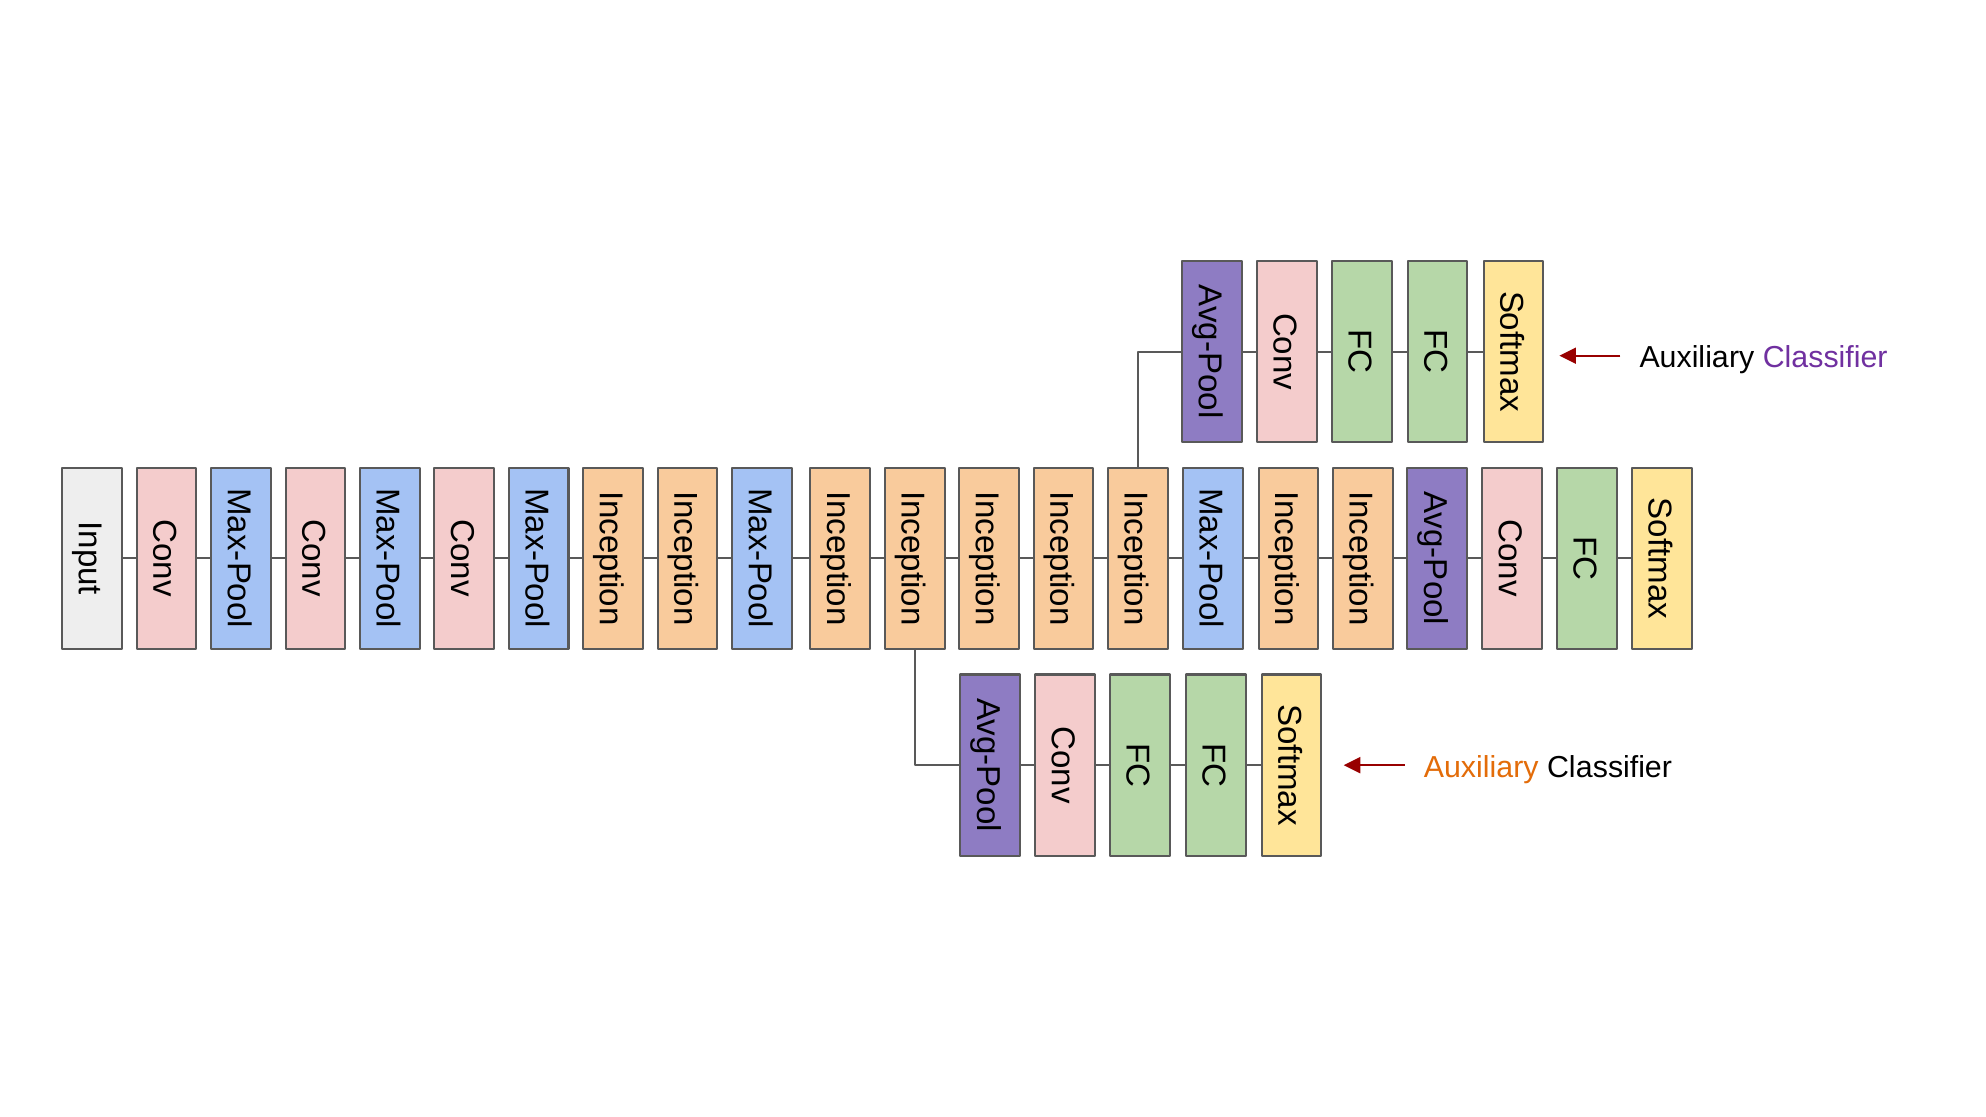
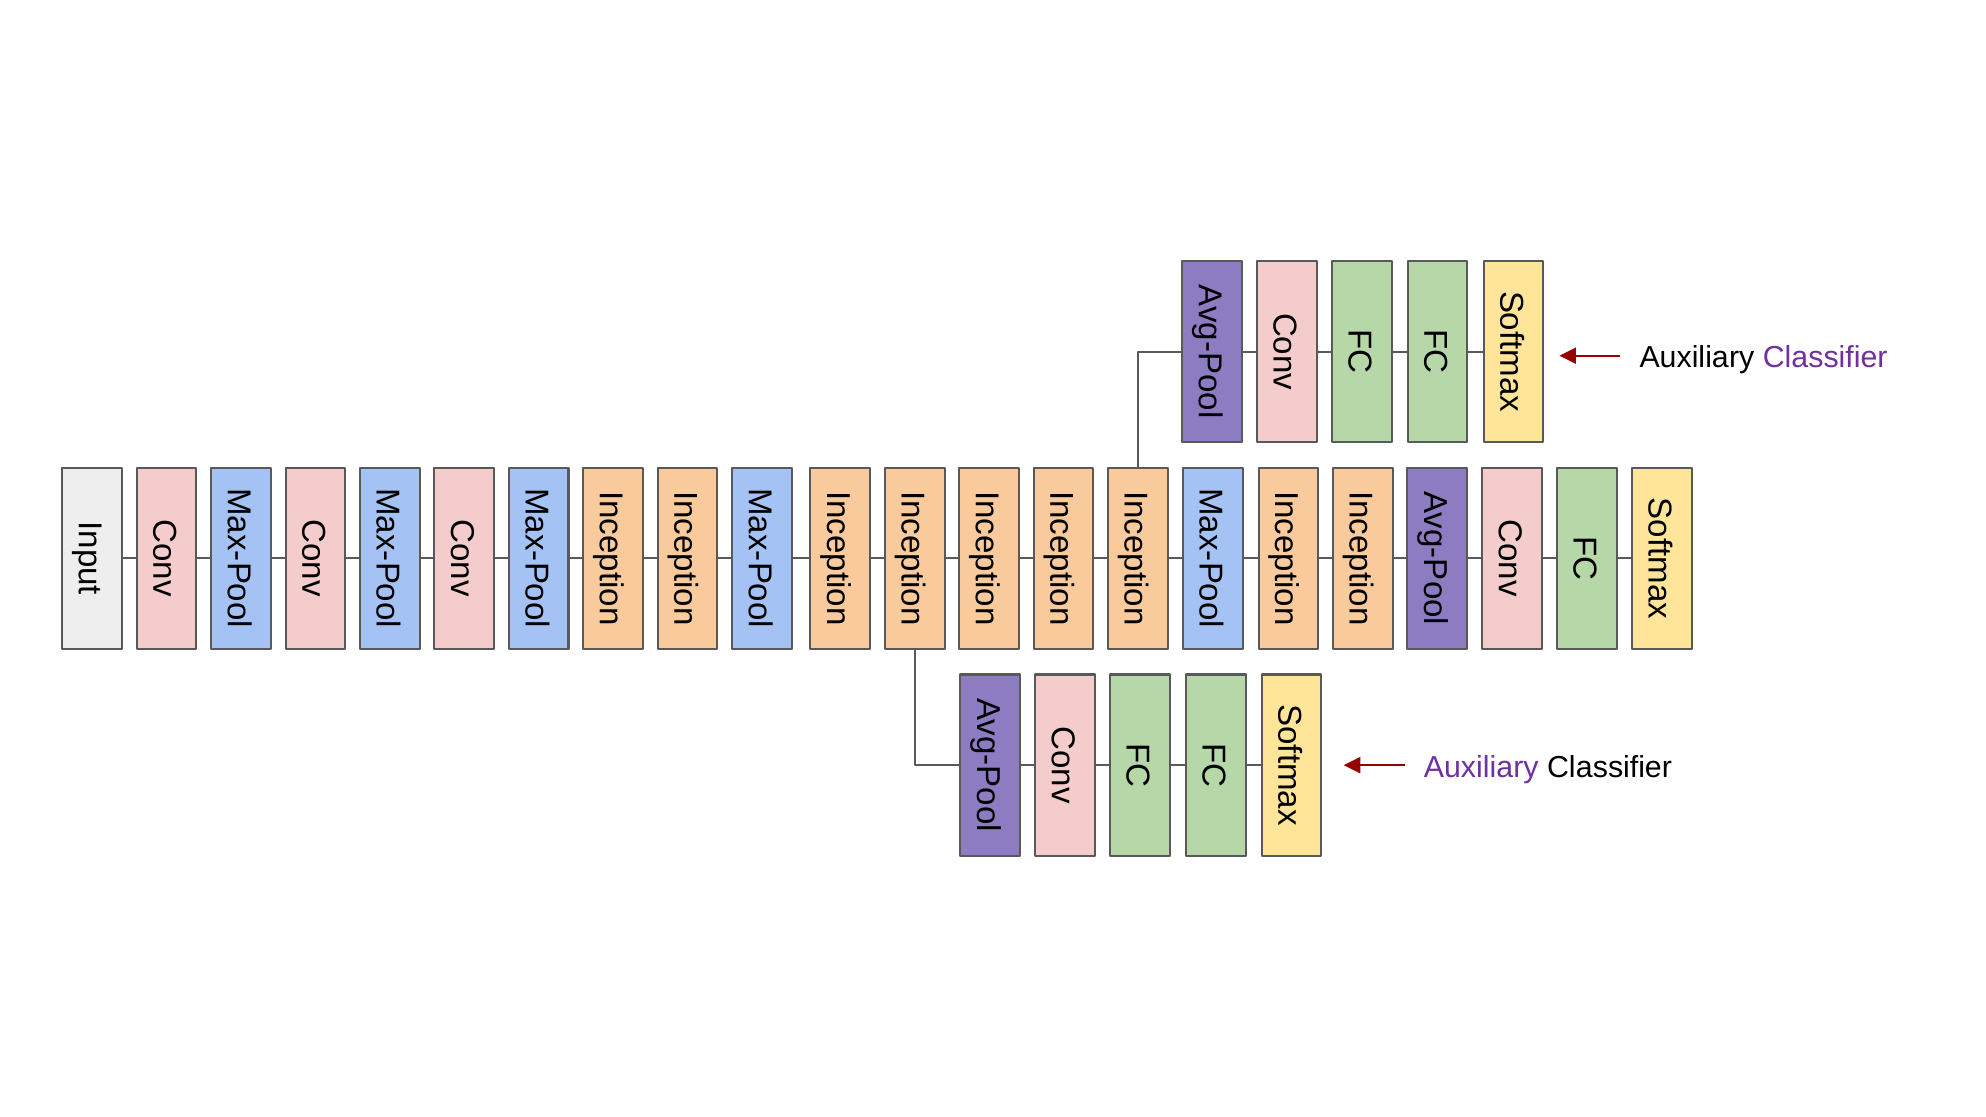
Auxiliary at (1481, 767) colour: orange -> purple
